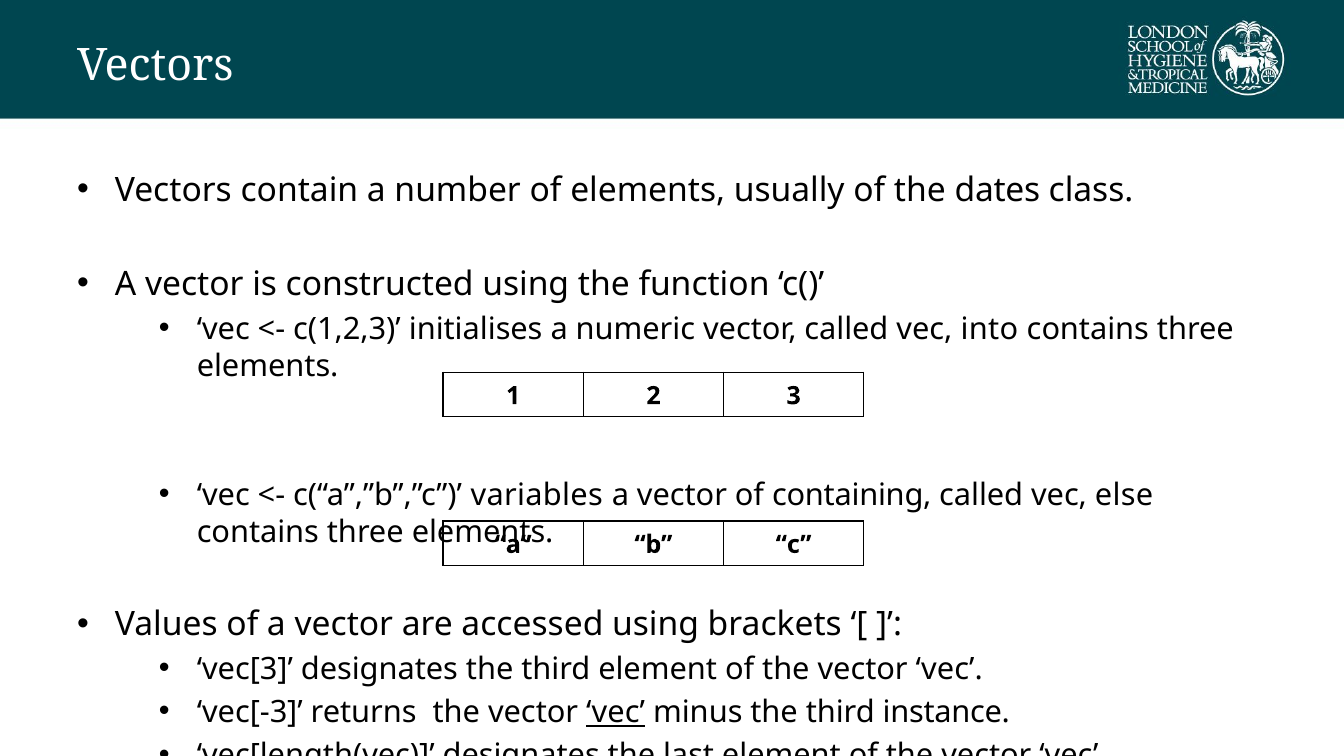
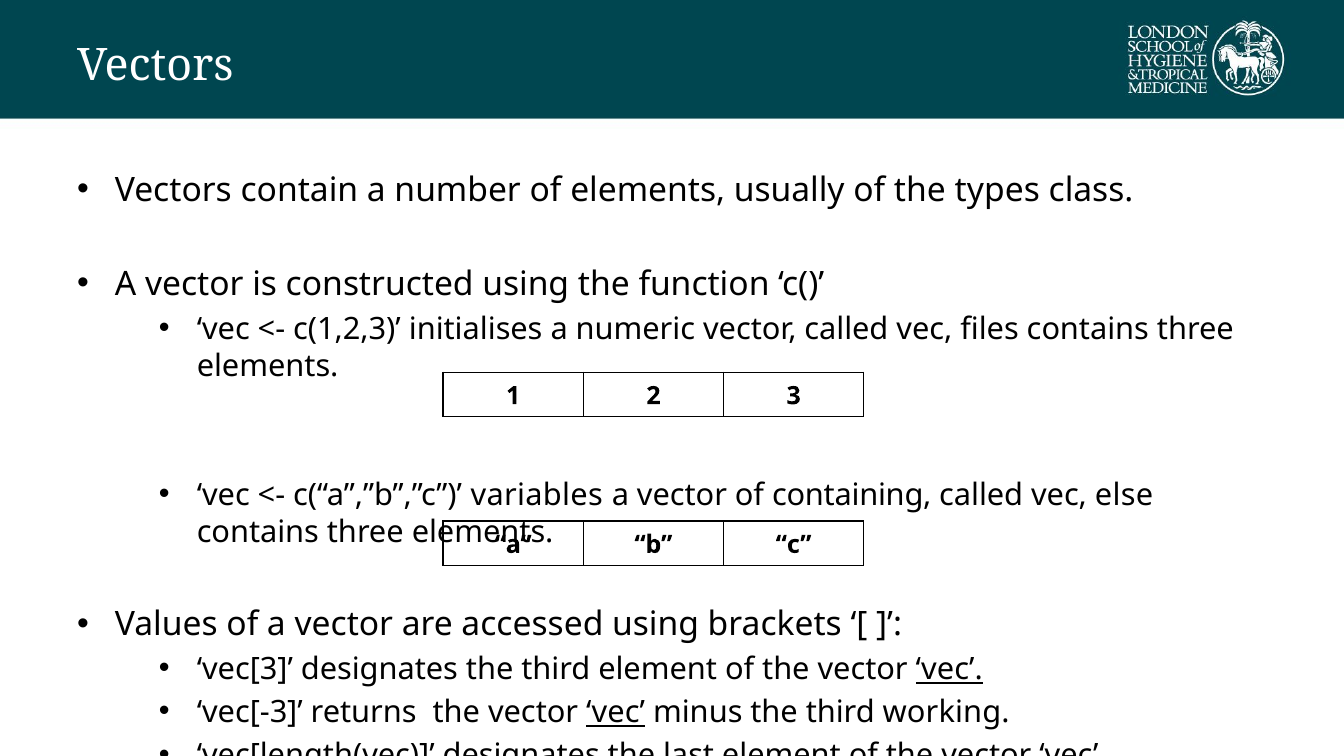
dates: dates -> types
into: into -> files
vec at (949, 669) underline: none -> present
instance: instance -> working
